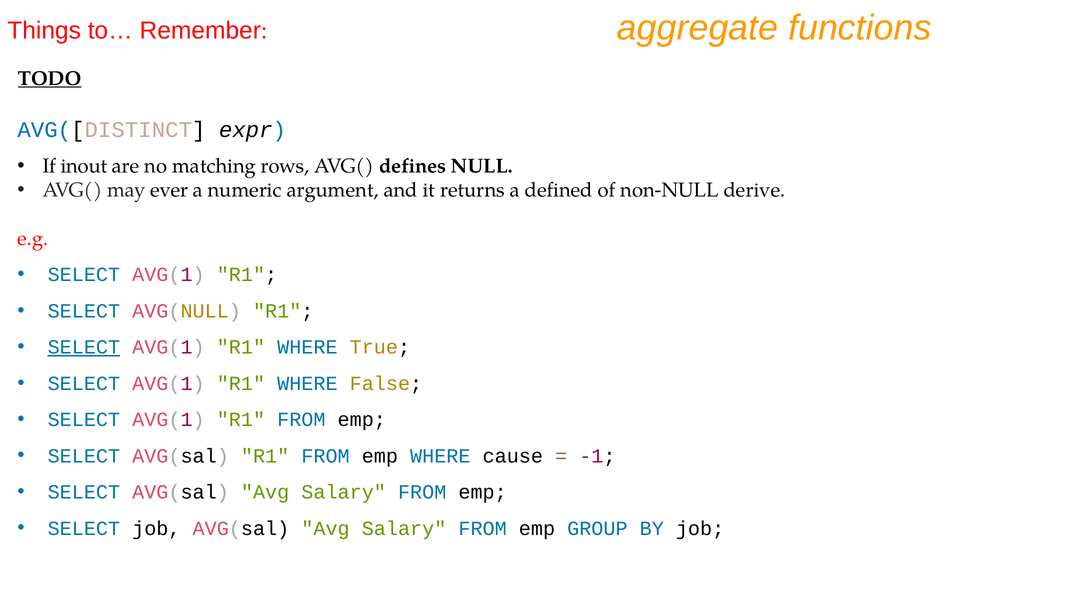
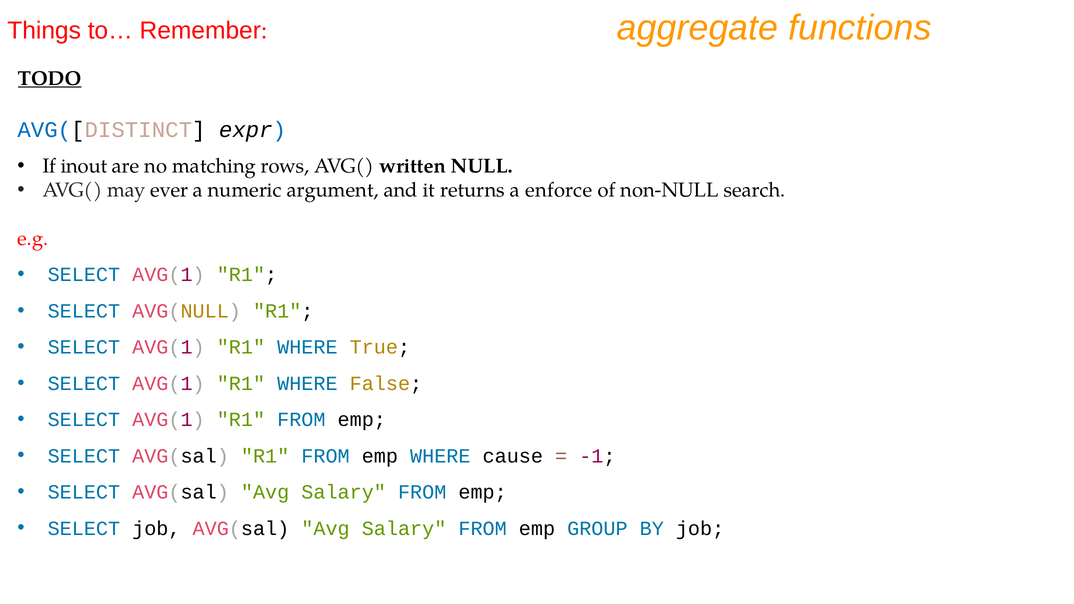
defines: defines -> written
defined: defined -> enforce
derive: derive -> search
SELECT at (84, 347) underline: present -> none
